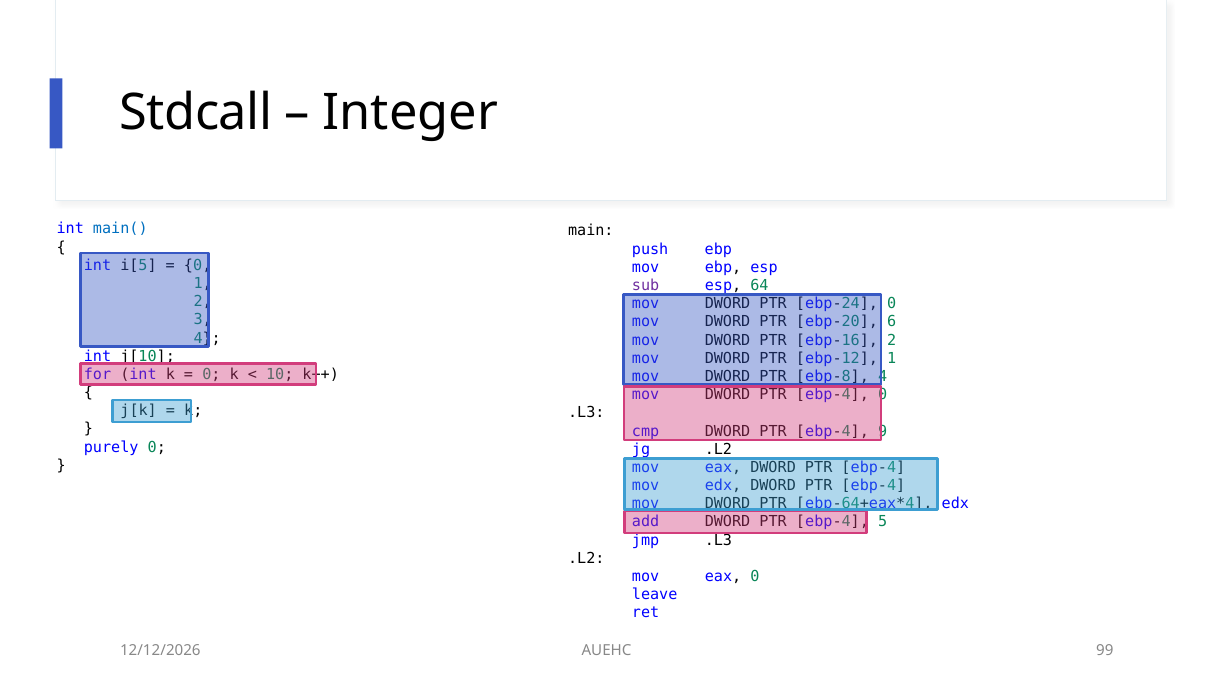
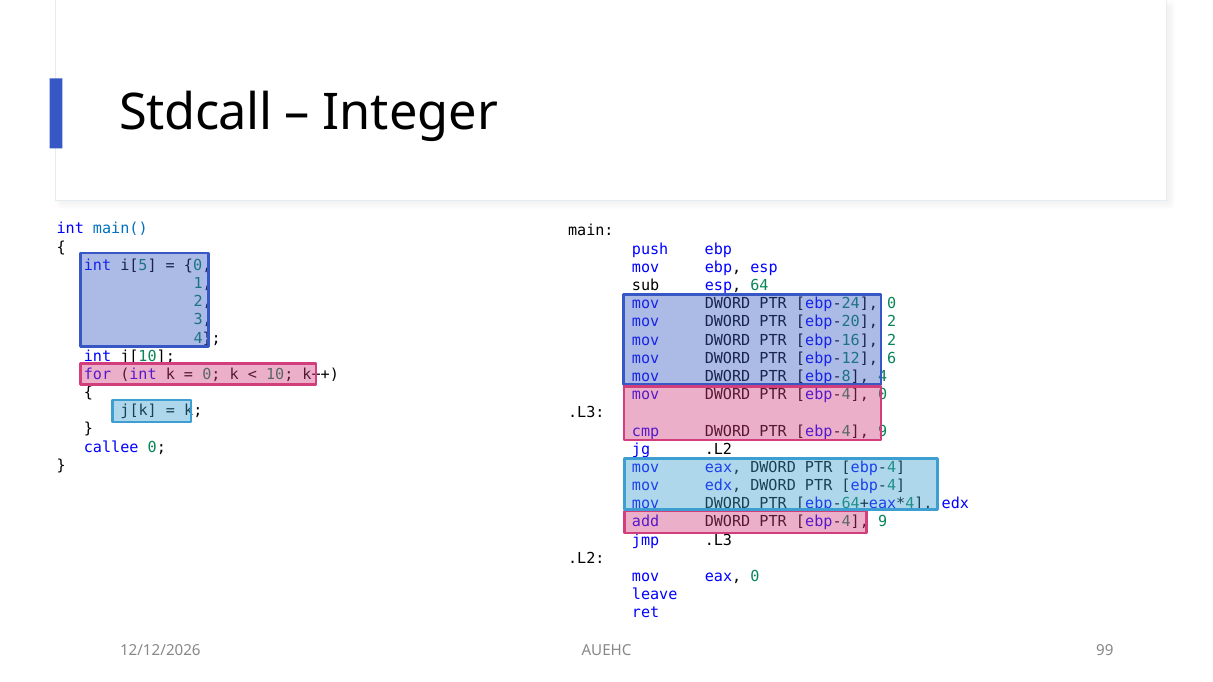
sub colour: purple -> black
6 at (892, 322): 6 -> 2
1 at (892, 358): 1 -> 6
purely: purely -> callee
5 at (883, 522): 5 -> 9
